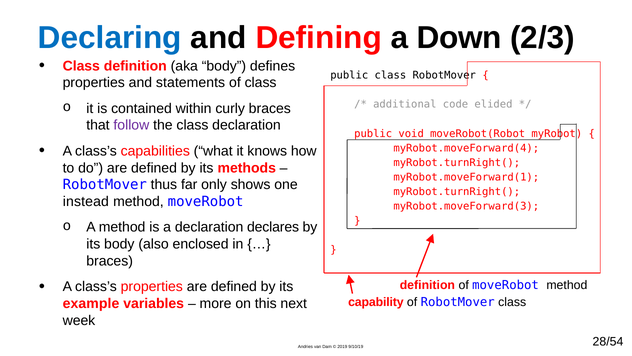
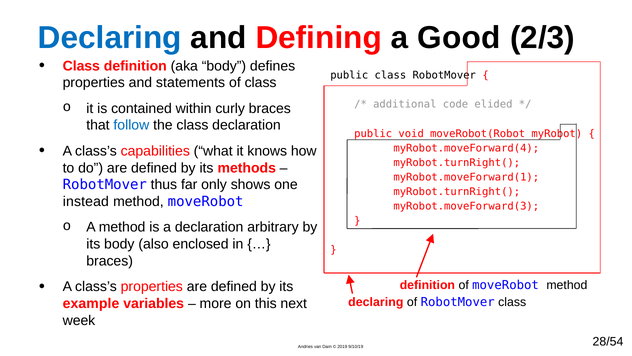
Down: Down -> Good
follow colour: purple -> blue
declares: declares -> arbitrary
capability at (376, 302): capability -> declaring
